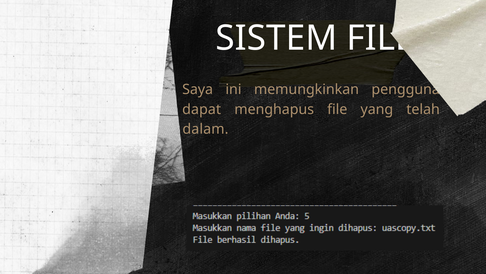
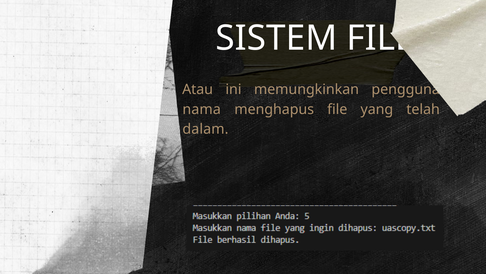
Saya: Saya -> Atau
dapat: dapat -> nama
